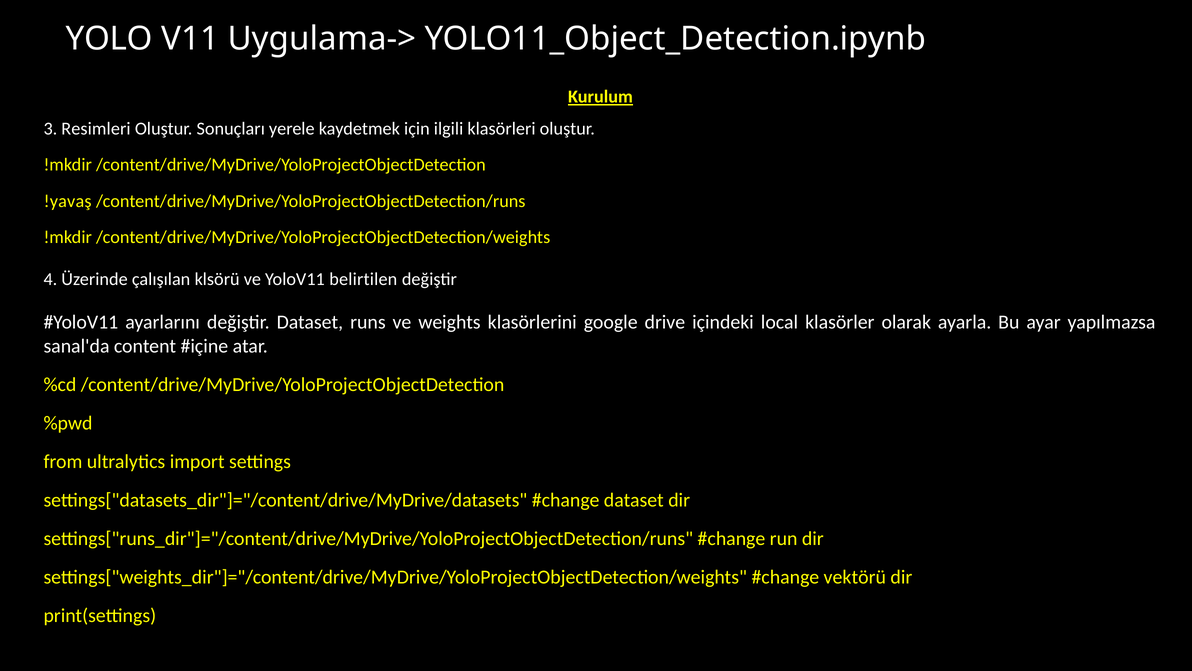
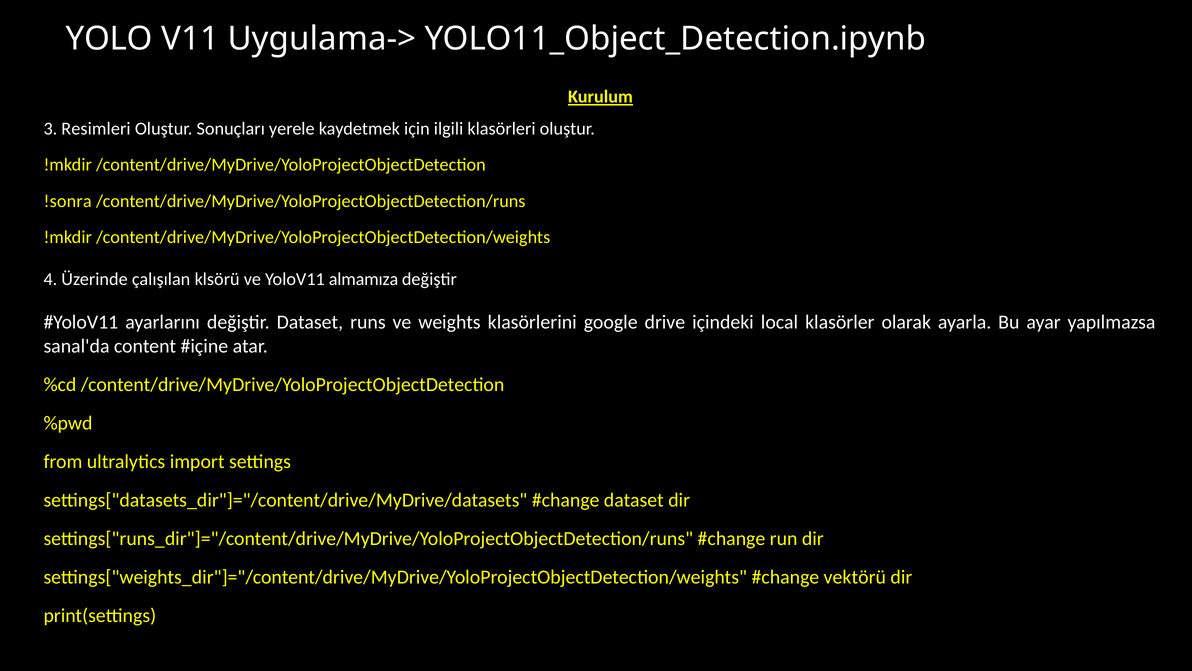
!yavaş: !yavaş -> !sonra
belirtilen: belirtilen -> almamıza
